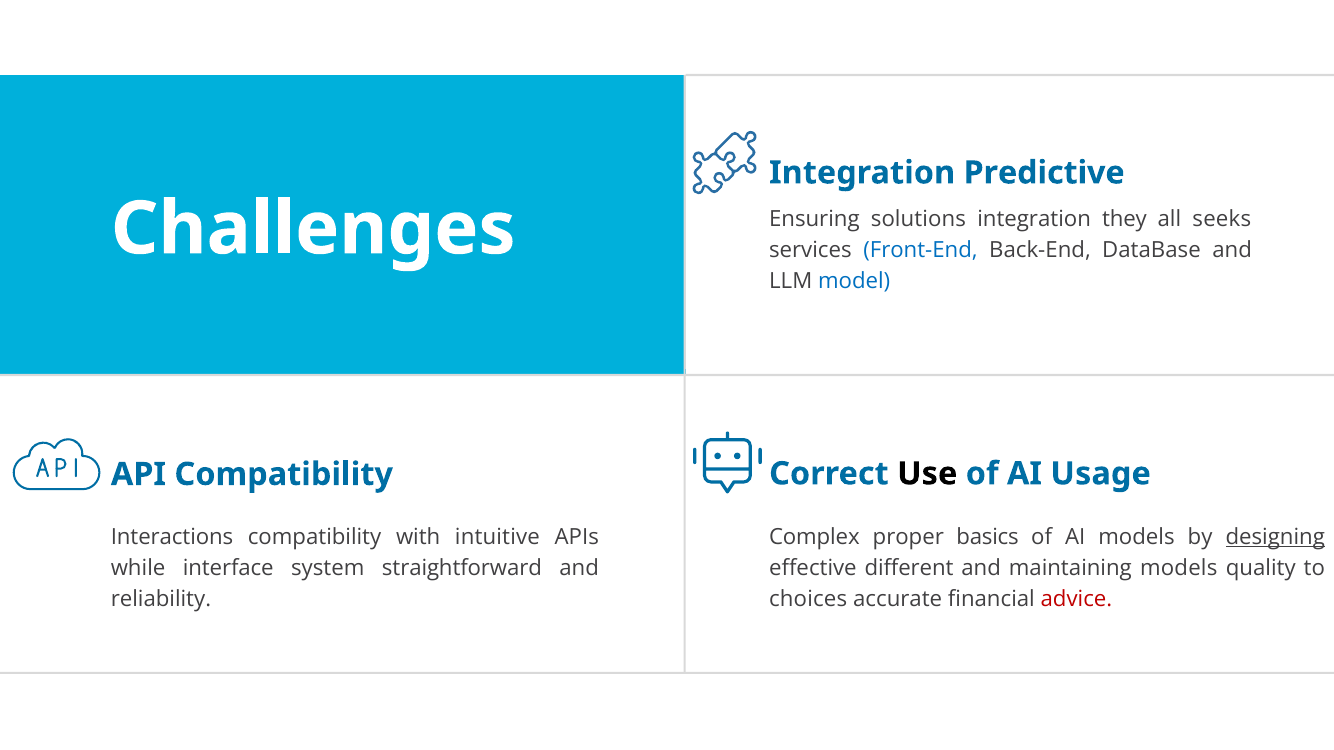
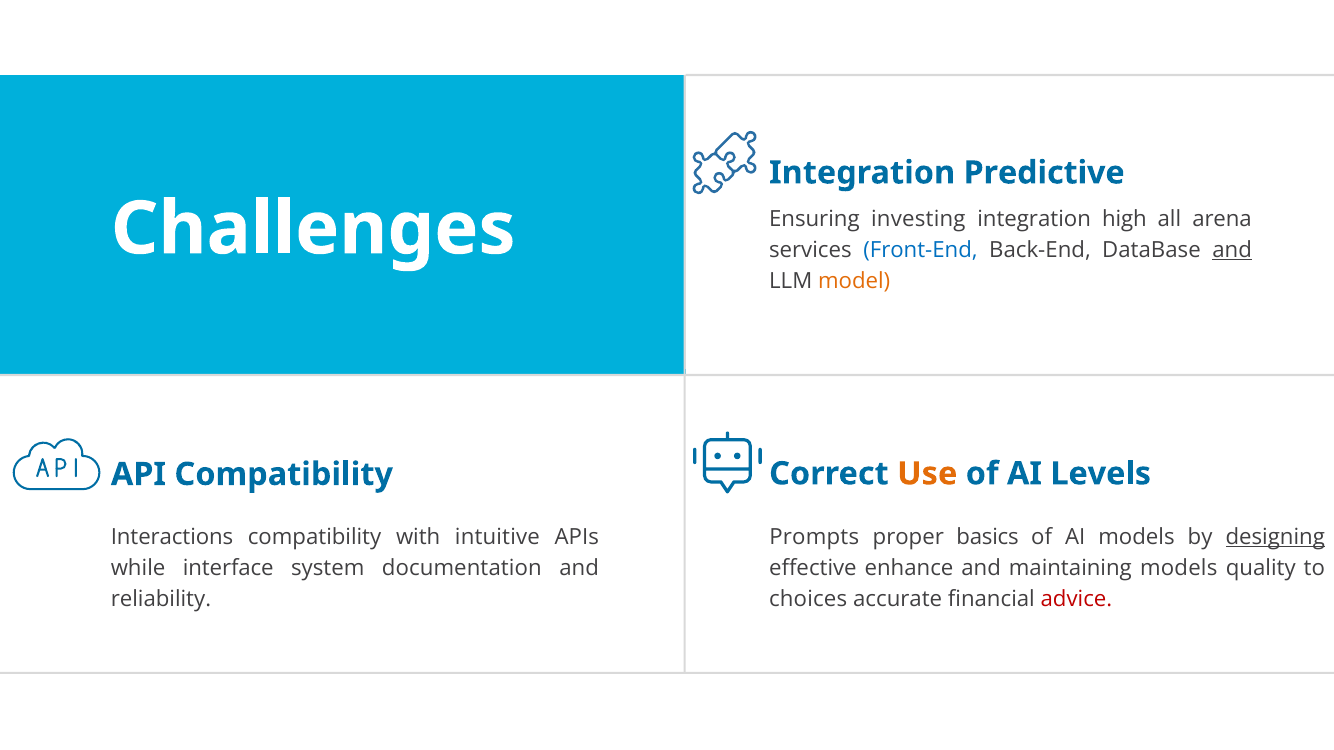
solutions: solutions -> investing
they: they -> high
seeks: seeks -> arena
and at (1232, 250) underline: none -> present
model colour: blue -> orange
Use colour: black -> orange
Usage: Usage -> Levels
Complex: Complex -> Prompts
straightforward: straightforward -> documentation
different: different -> enhance
